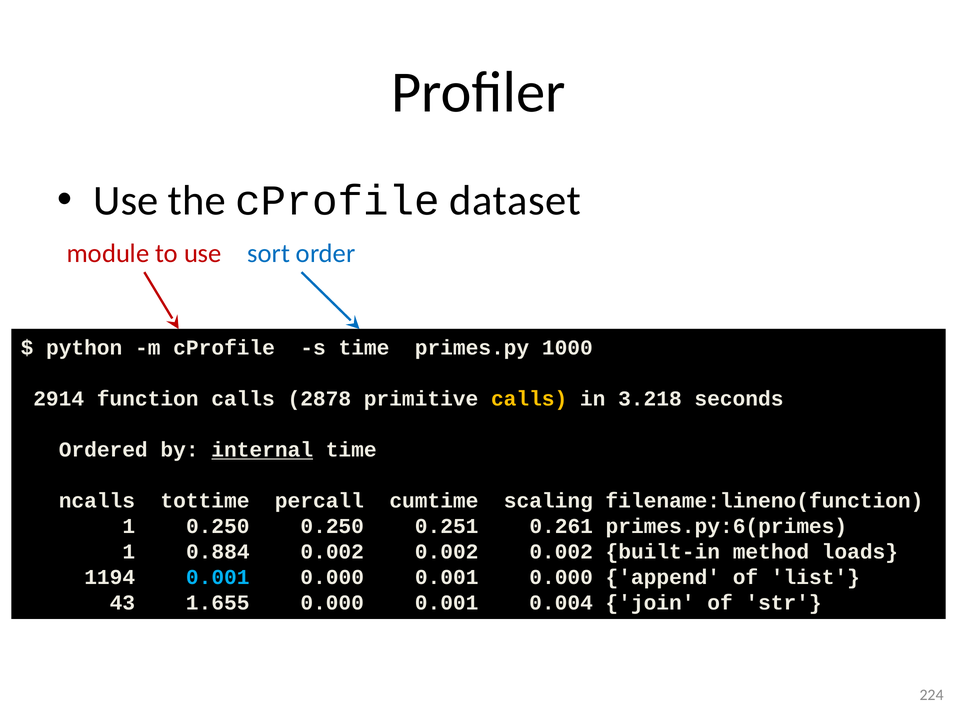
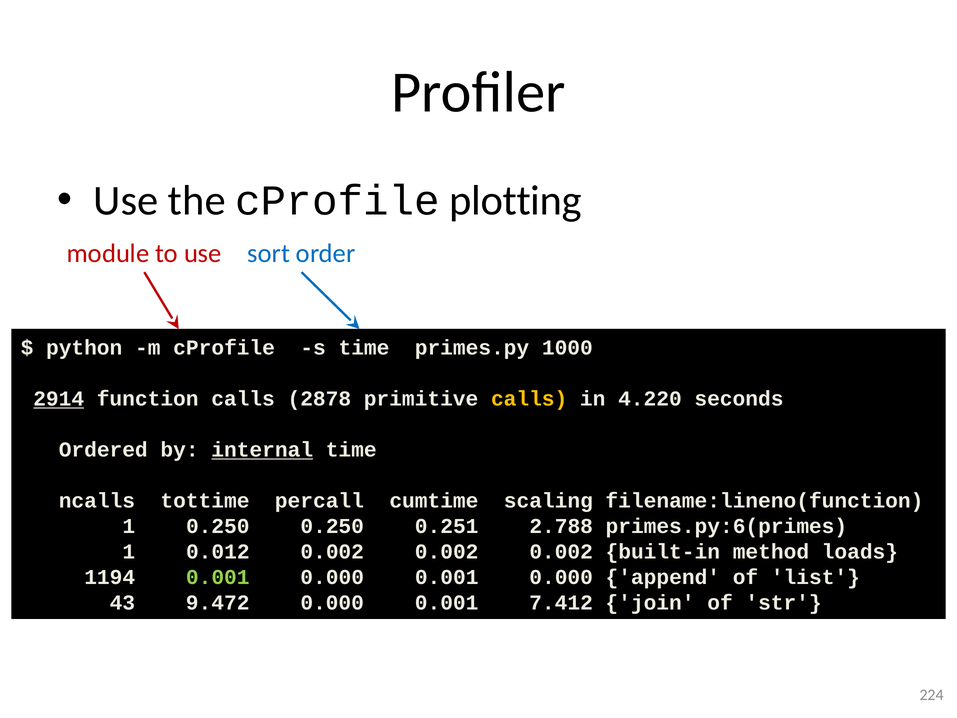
dataset: dataset -> plotting
2914 underline: none -> present
3.218: 3.218 -> 4.220
0.261: 0.261 -> 2.788
0.884: 0.884 -> 0.012
0.001 at (218, 577) colour: light blue -> light green
1.655: 1.655 -> 9.472
0.004: 0.004 -> 7.412
